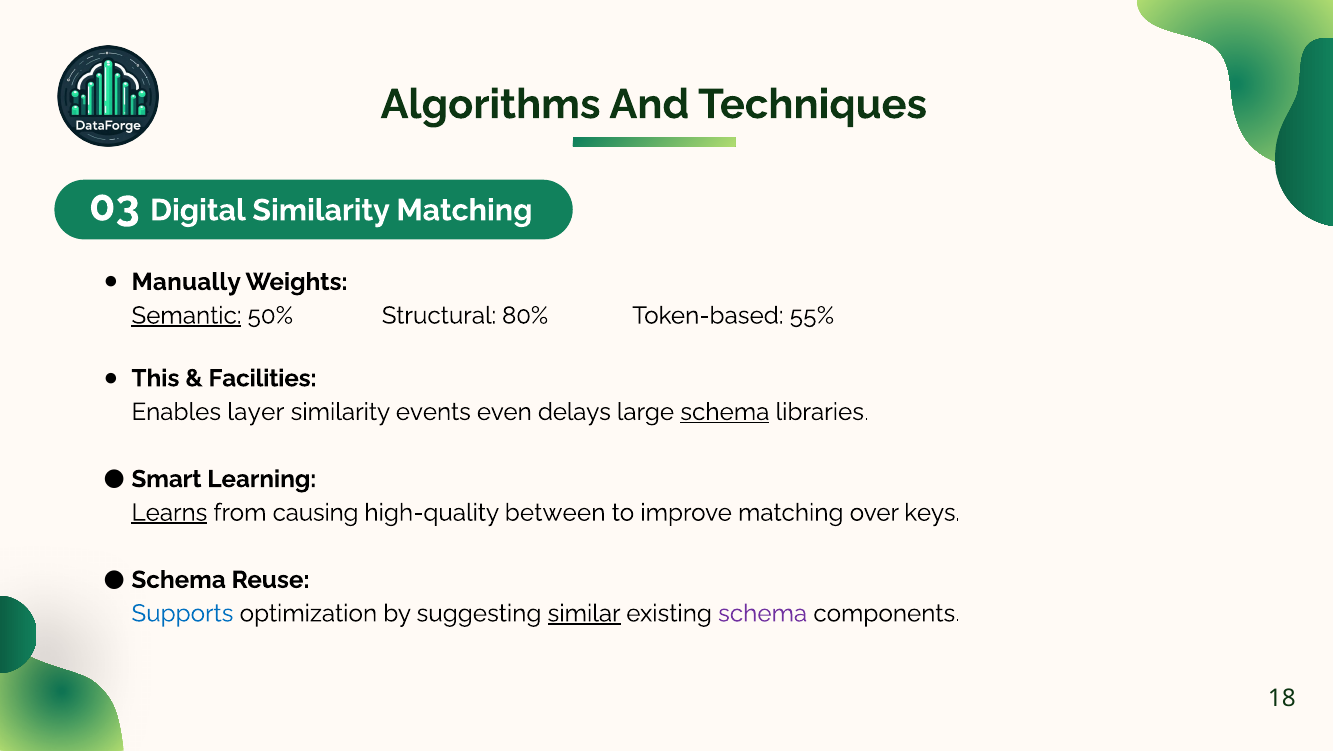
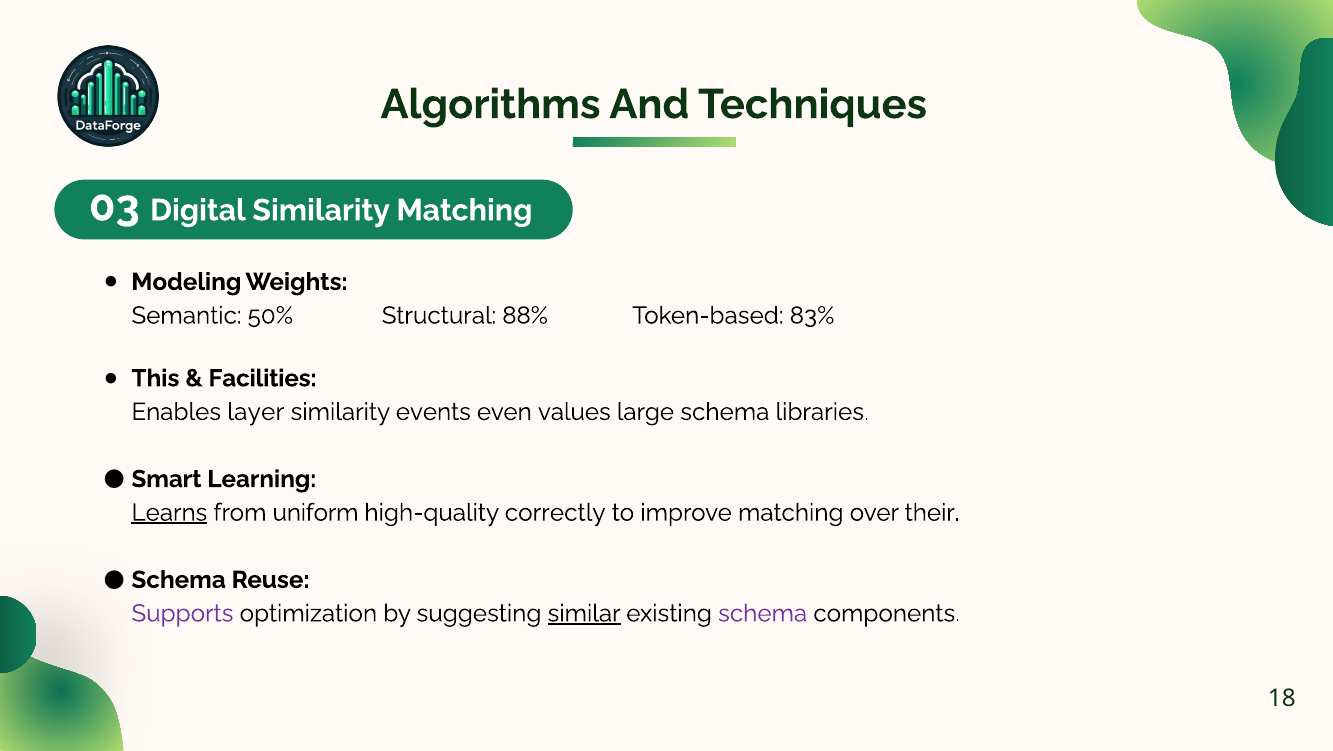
Manually: Manually -> Modeling
Semantic underline: present -> none
80%: 80% -> 88%
55%: 55% -> 83%
delays: delays -> values
schema at (725, 412) underline: present -> none
causing: causing -> uniform
between: between -> correctly
keys: keys -> their
Supports colour: blue -> purple
